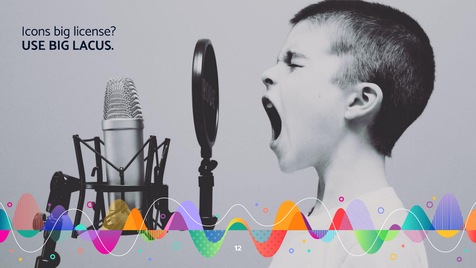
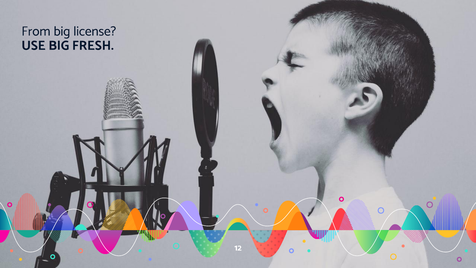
Icons: Icons -> From
LACUS: LACUS -> FRESH
